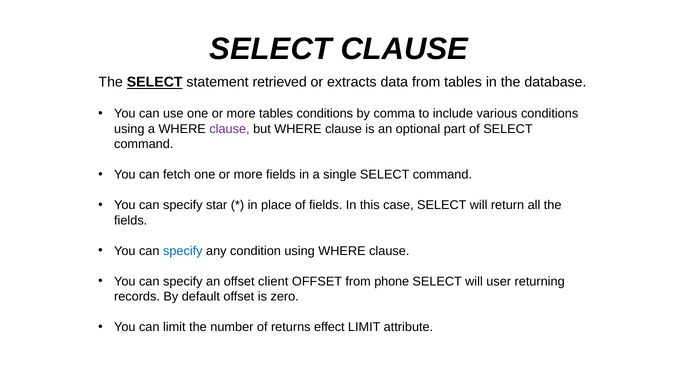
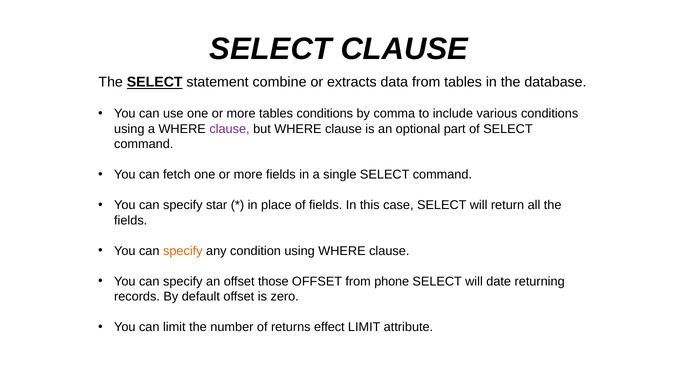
retrieved: retrieved -> combine
specify at (183, 251) colour: blue -> orange
client: client -> those
user: user -> date
